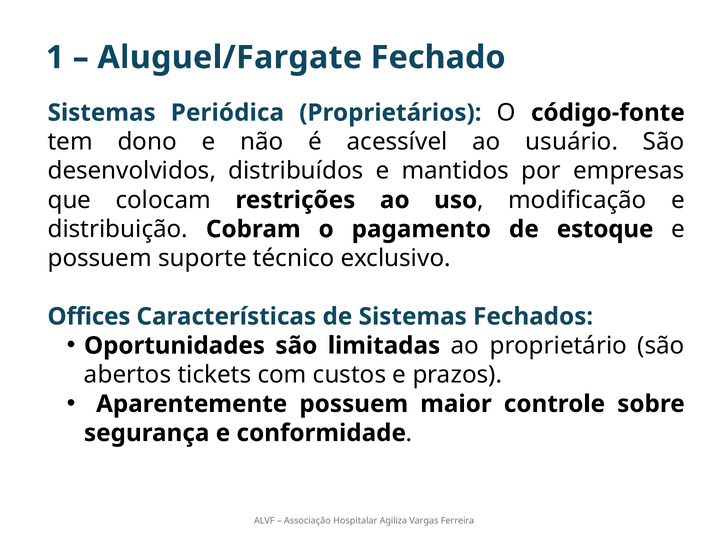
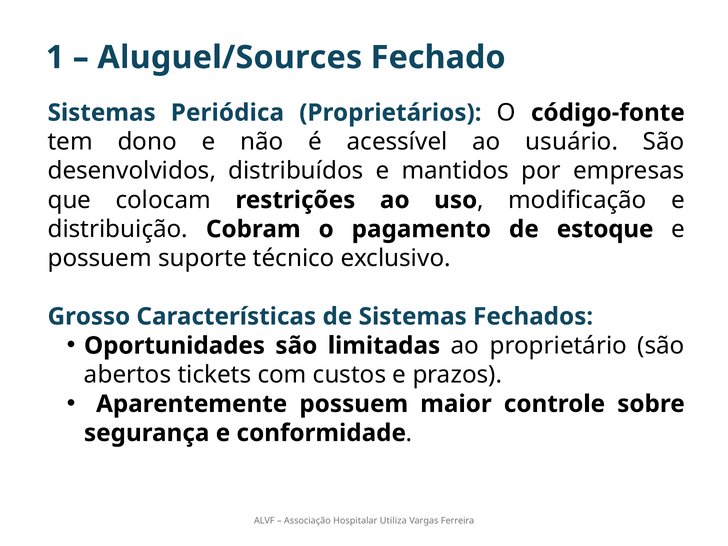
Aluguel/Fargate: Aluguel/Fargate -> Aluguel/Sources
Offices: Offices -> Grosso
Agiliza: Agiliza -> Utiliza
